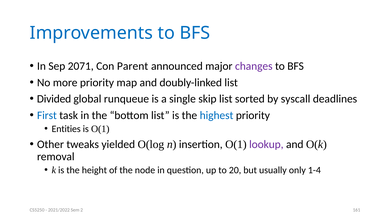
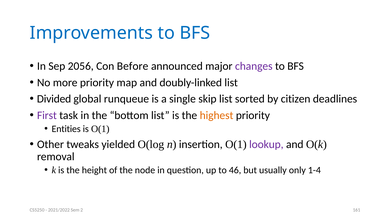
2071: 2071 -> 2056
Parent: Parent -> Before
syscall: syscall -> citizen
First colour: blue -> purple
highest colour: blue -> orange
20: 20 -> 46
